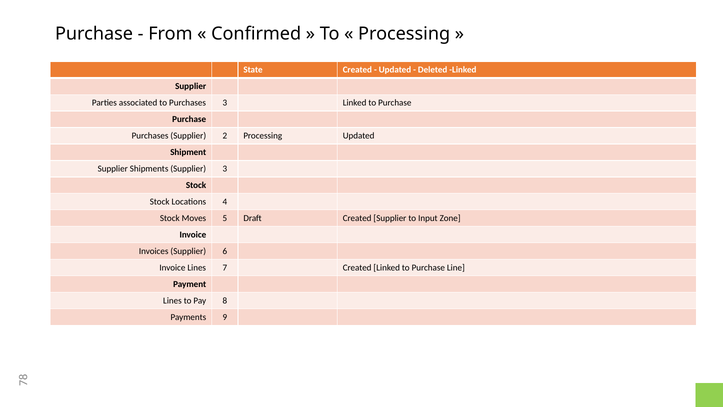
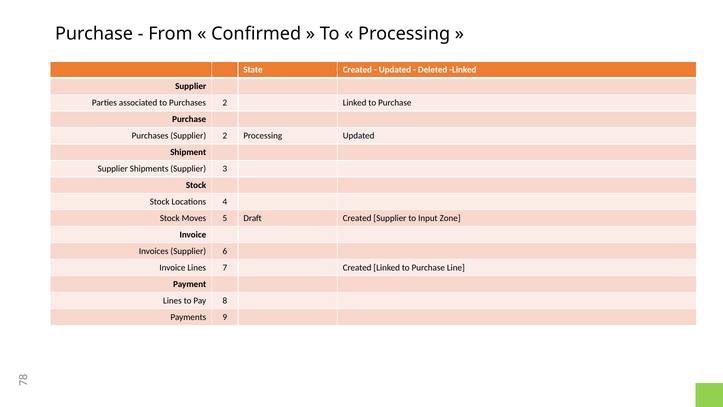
Purchases 3: 3 -> 2
